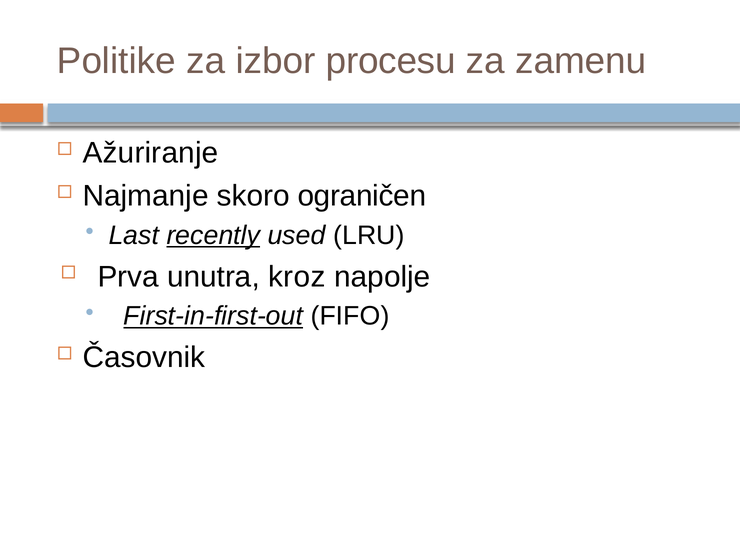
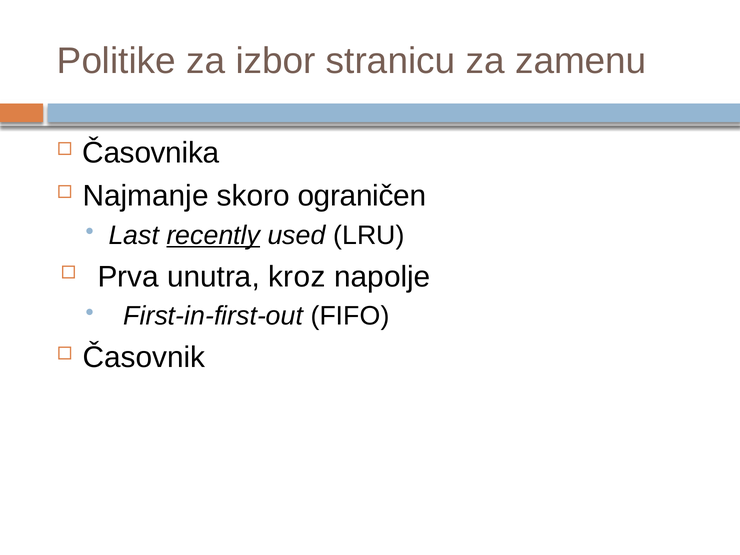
procesu: procesu -> stranicu
Ažuriranje: Ažuriranje -> Časovnika
First-in-first-out underline: present -> none
